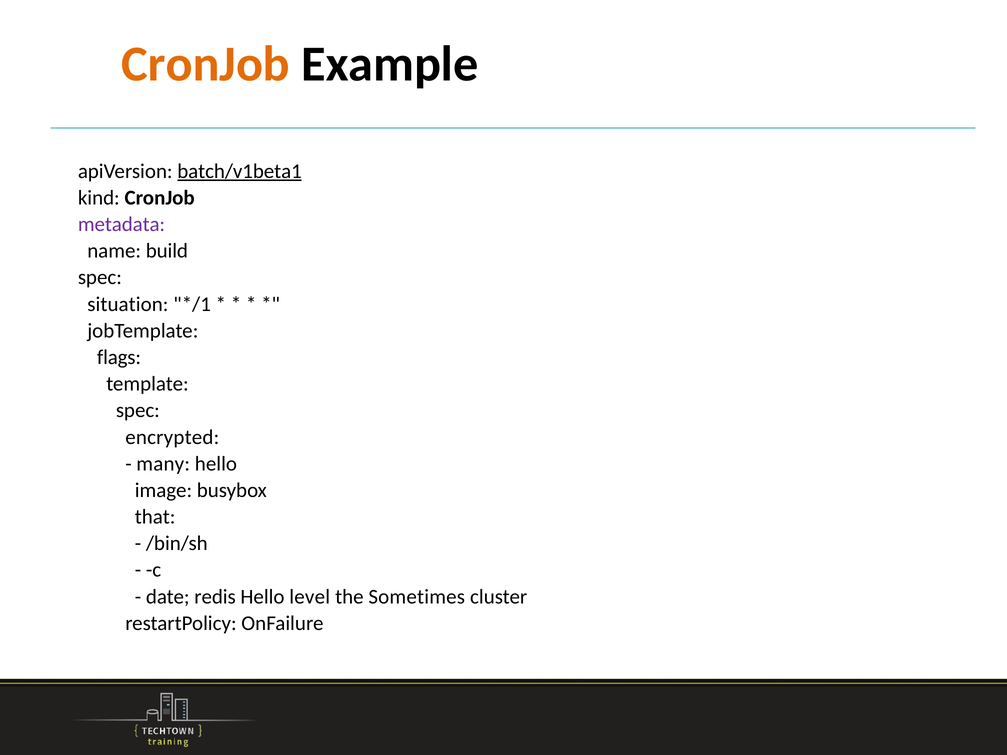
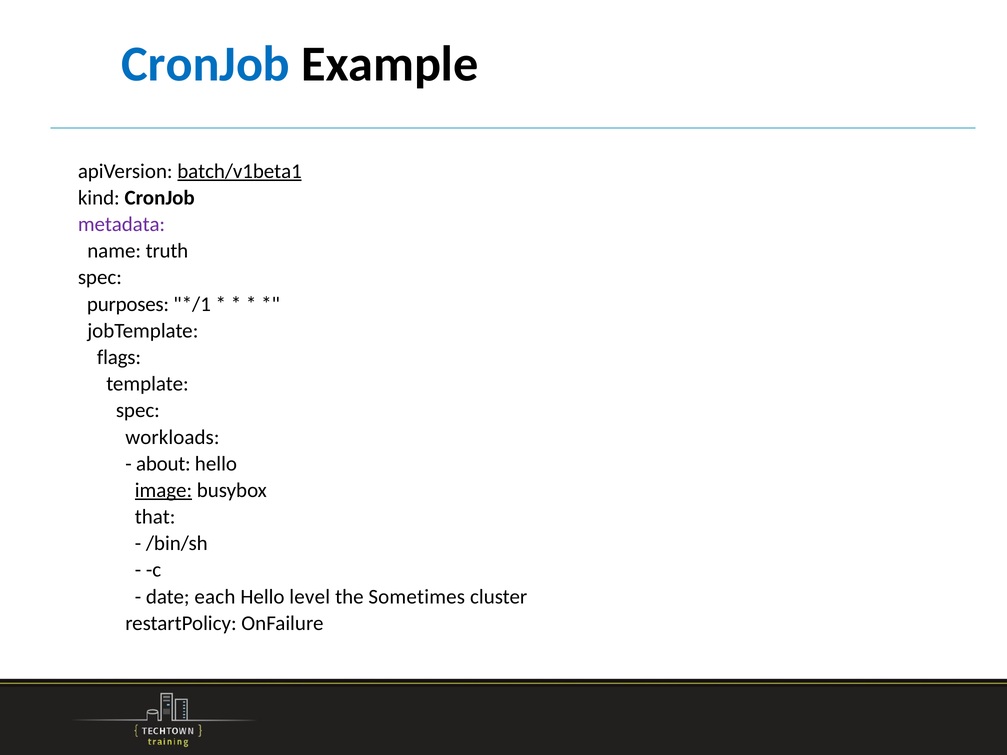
CronJob at (206, 64) colour: orange -> blue
build: build -> truth
situation: situation -> purposes
encrypted: encrypted -> workloads
many: many -> about
image underline: none -> present
redis: redis -> each
